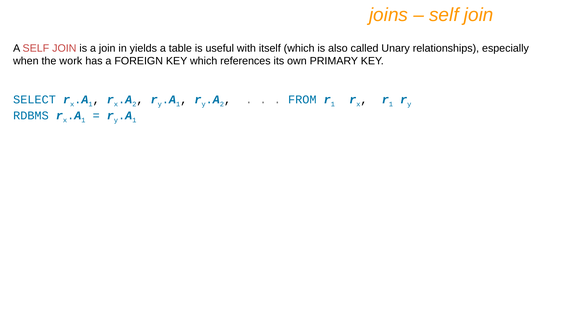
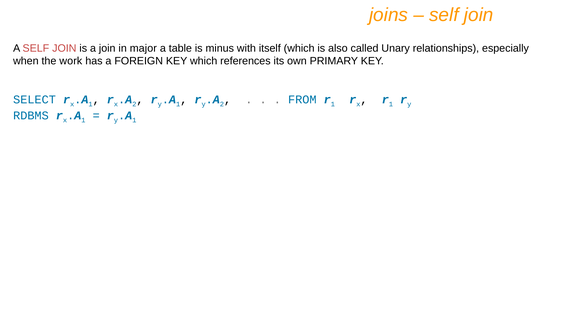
yields: yields -> major
useful: useful -> minus
